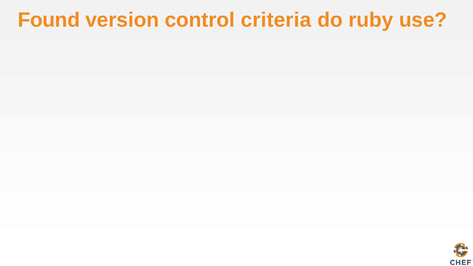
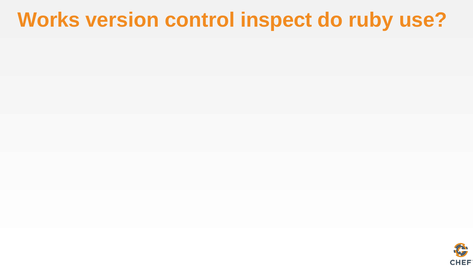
Found: Found -> Works
criteria: criteria -> inspect
